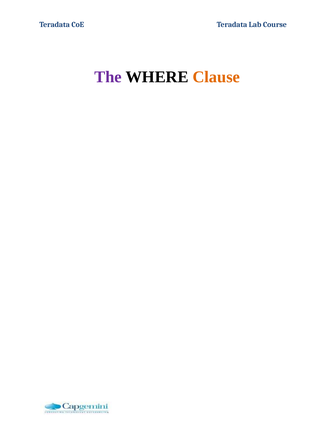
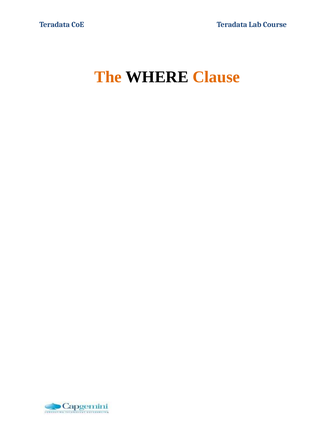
The colour: purple -> orange
